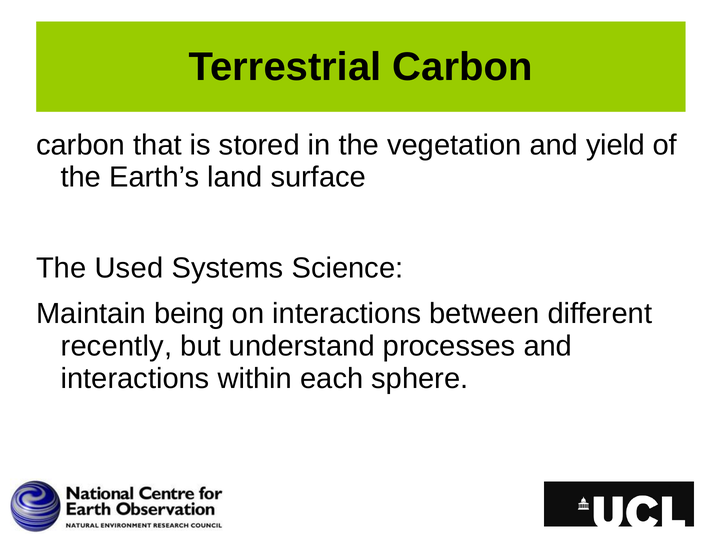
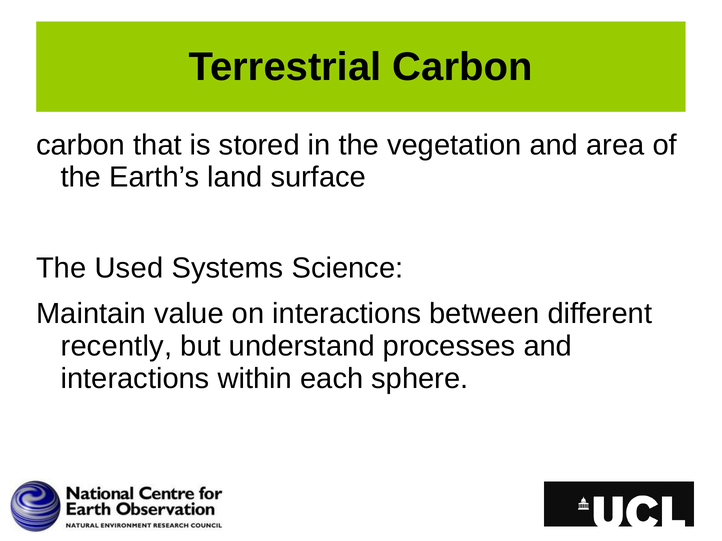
yield: yield -> area
being: being -> value
